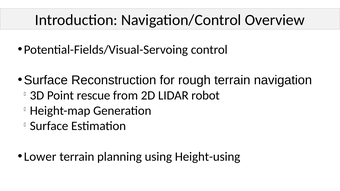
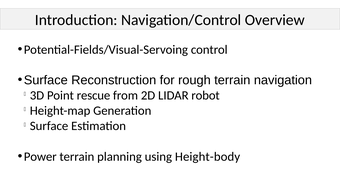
Lower: Lower -> Power
Height-using: Height-using -> Height-body
